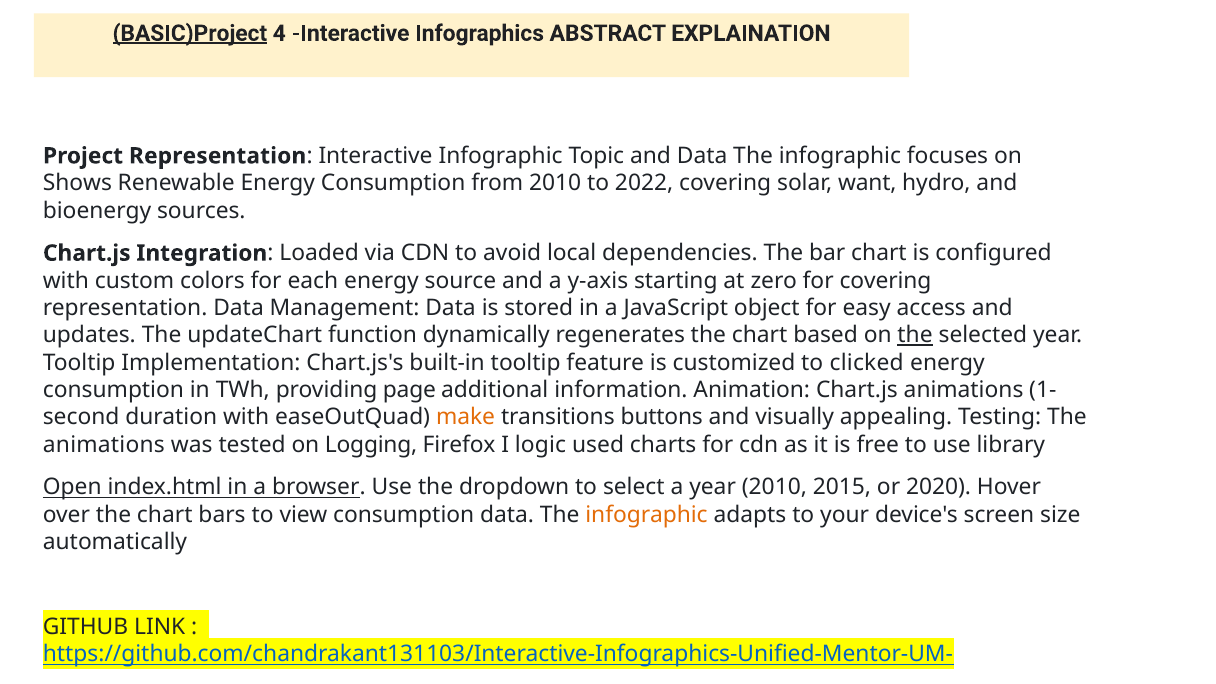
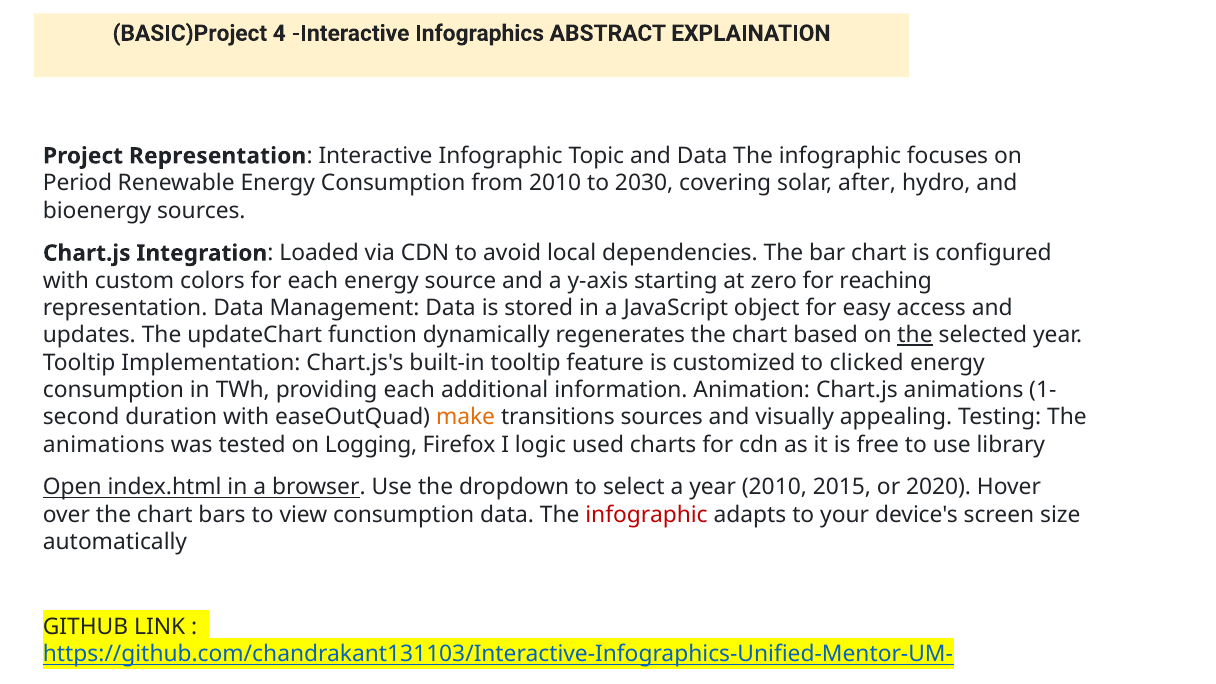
BASIC)Project underline: present -> none
Shows: Shows -> Period
2022: 2022 -> 2030
want: want -> after
for covering: covering -> reaching
providing page: page -> each
transitions buttons: buttons -> sources
infographic at (647, 515) colour: orange -> red
